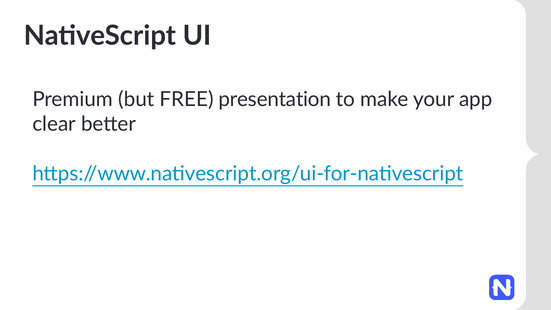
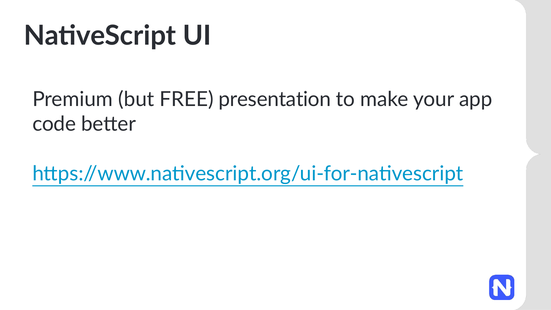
clear: clear -> code
